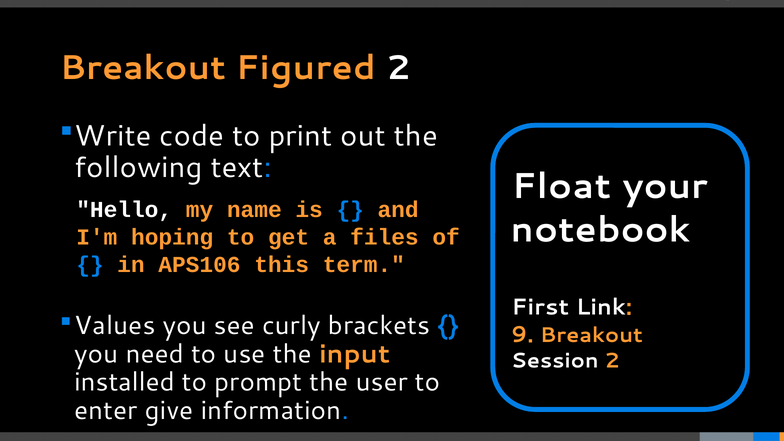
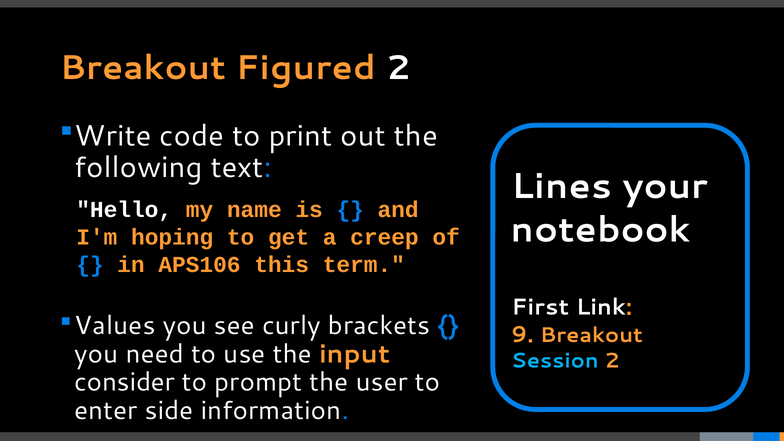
Float: Float -> Lines
files: files -> creep
Session colour: white -> light blue
installed: installed -> consider
give: give -> side
